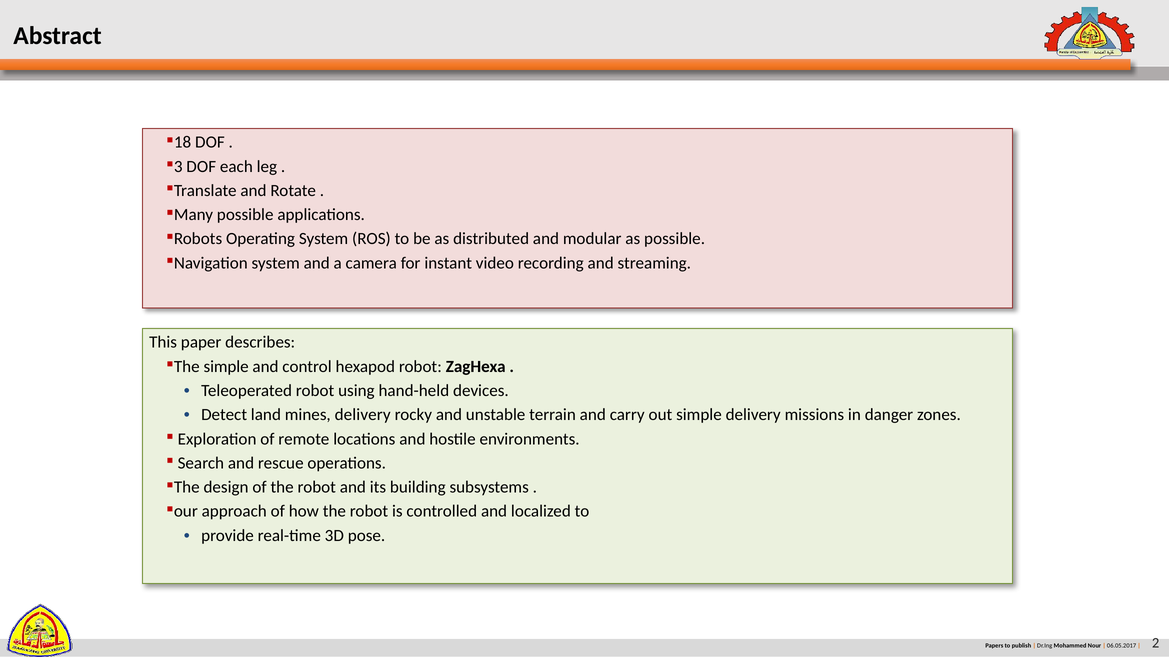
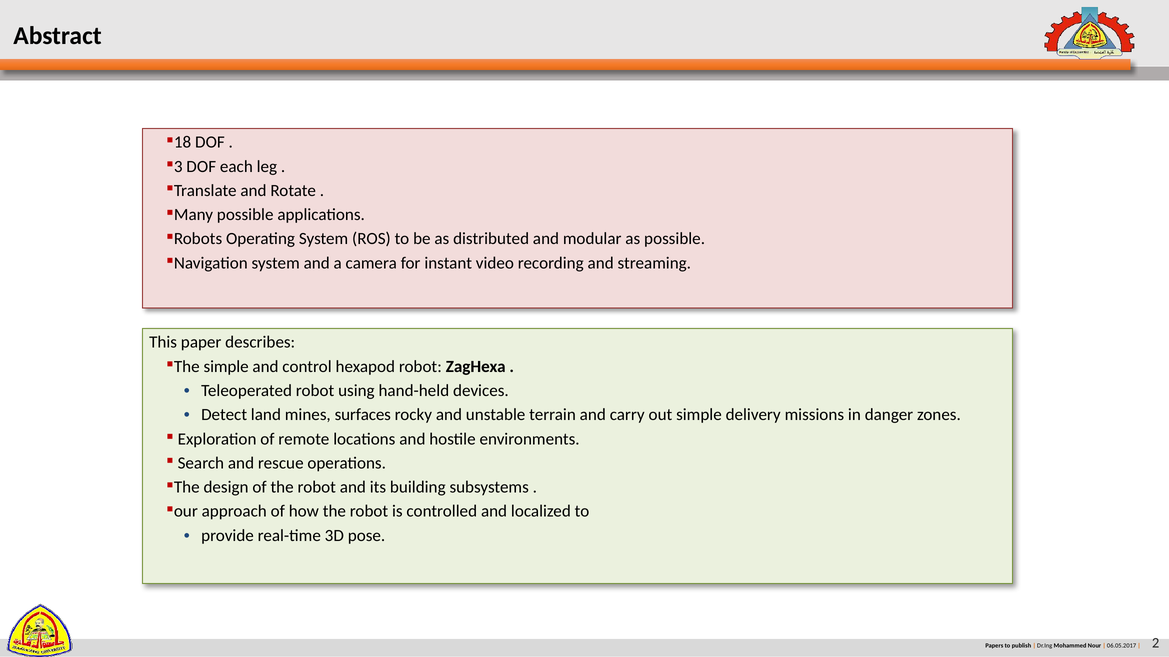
mines delivery: delivery -> surfaces
